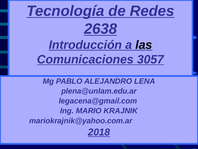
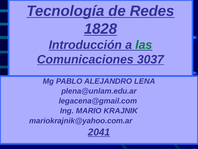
2638: 2638 -> 1828
las colour: black -> green
3057: 3057 -> 3037
2018: 2018 -> 2041
